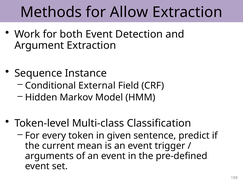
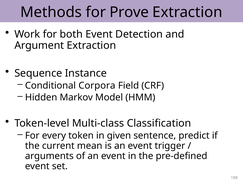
Allow: Allow -> Prove
External: External -> Corpora
